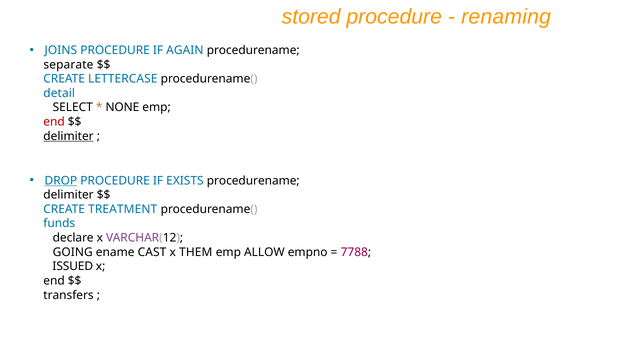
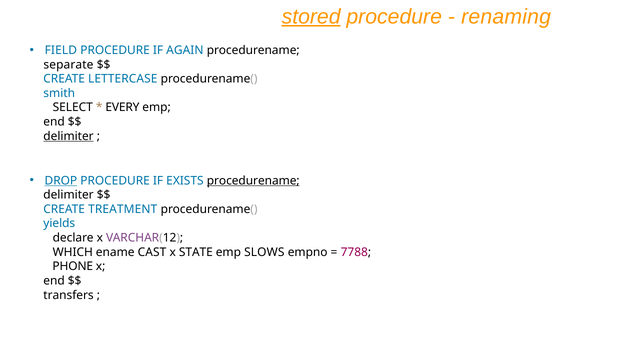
stored underline: none -> present
JOINS: JOINS -> FIELD
detail: detail -> smith
NONE: NONE -> EVERY
end at (54, 122) colour: red -> black
procedurename at (253, 180) underline: none -> present
funds: funds -> yields
GOING: GOING -> WHICH
THEM: THEM -> STATE
ALLOW: ALLOW -> SLOWS
ISSUED: ISSUED -> PHONE
